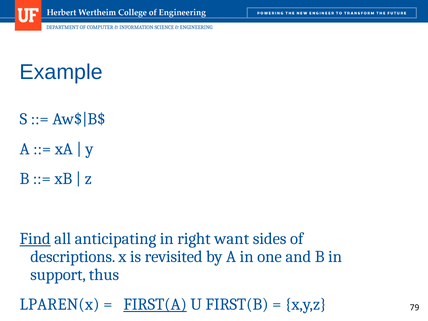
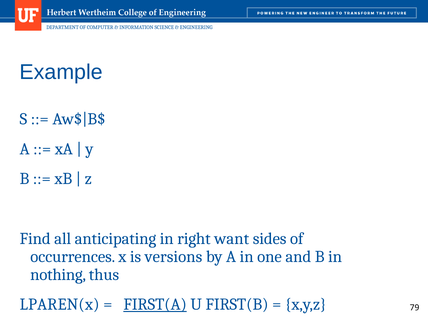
Find underline: present -> none
descriptions: descriptions -> occurrences
revisited: revisited -> versions
support: support -> nothing
